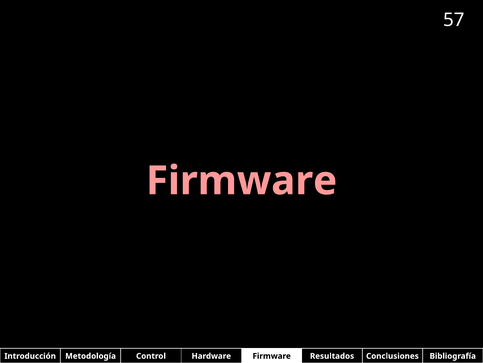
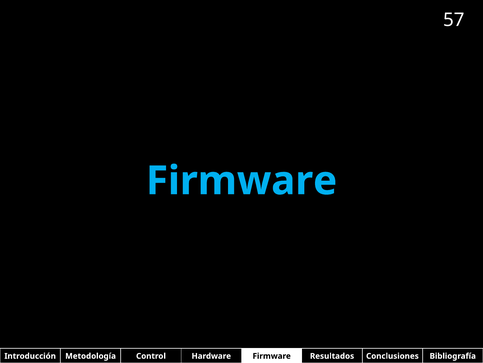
Firmware at (242, 181) colour: pink -> light blue
